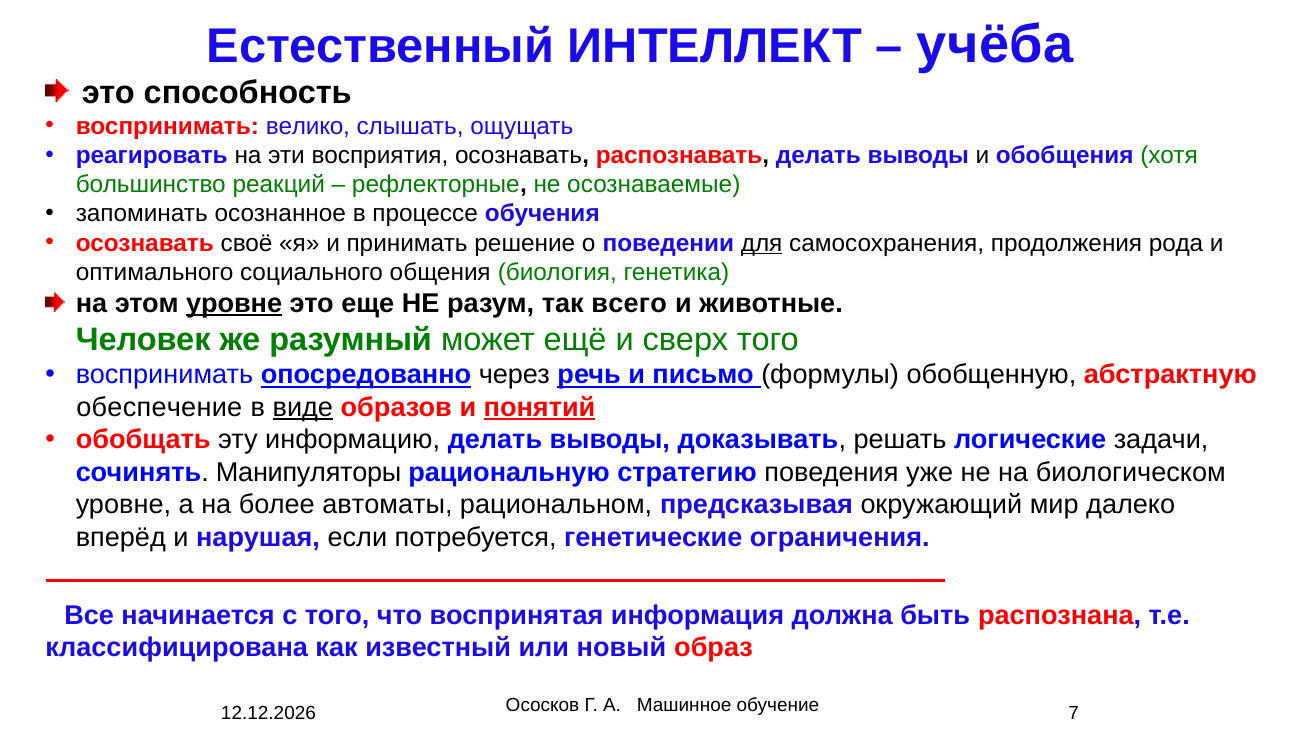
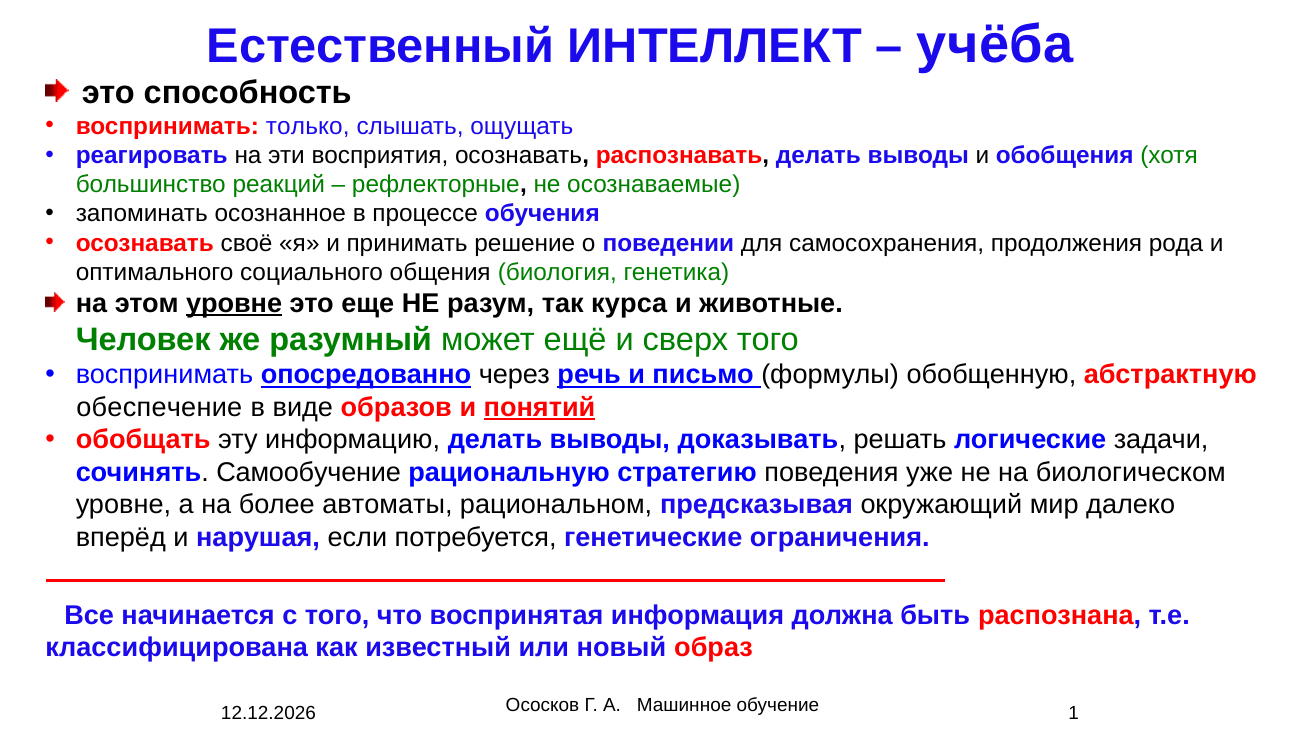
велико: велико -> только
для underline: present -> none
всего: всего -> курса
виде underline: present -> none
Манипуляторы: Манипуляторы -> Самообучение
7: 7 -> 1
